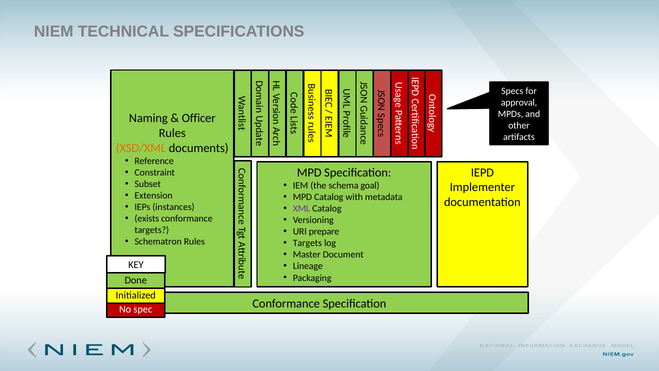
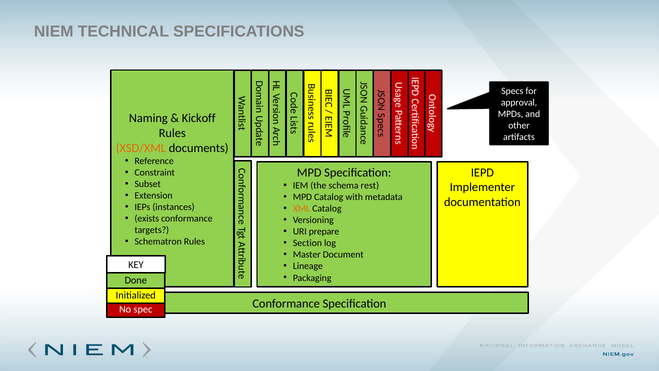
Officer: Officer -> Kickoff
goal: goal -> rest
XML colour: purple -> orange
Targets at (307, 243): Targets -> Section
